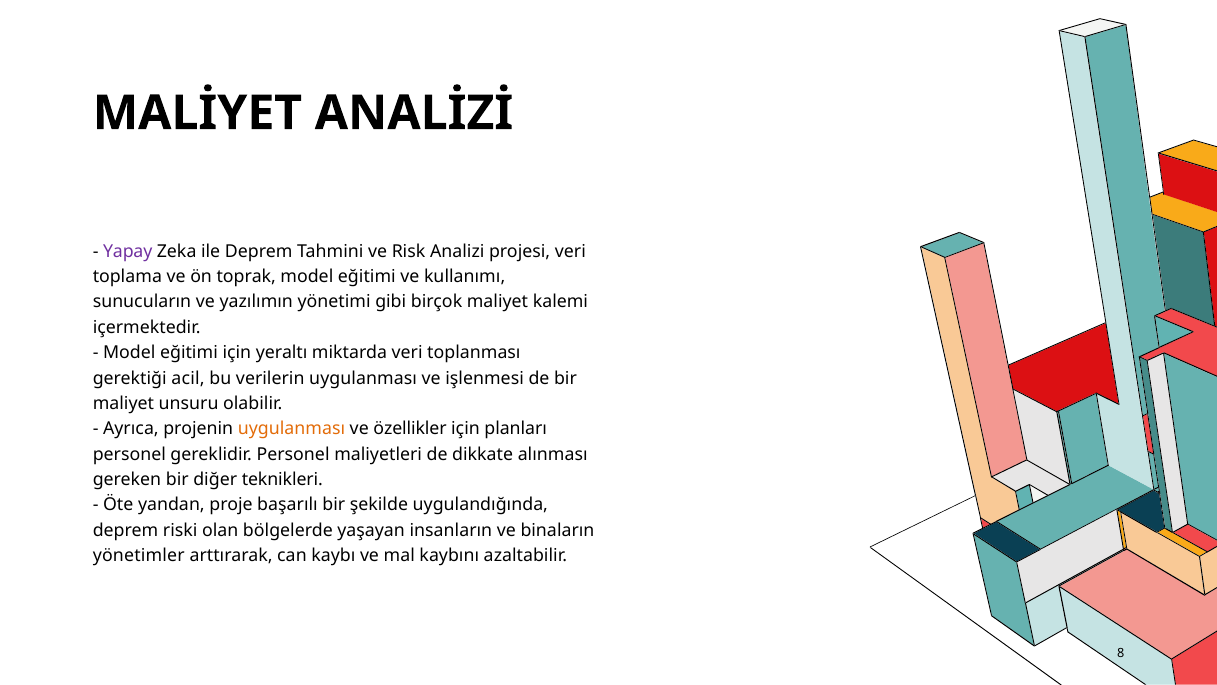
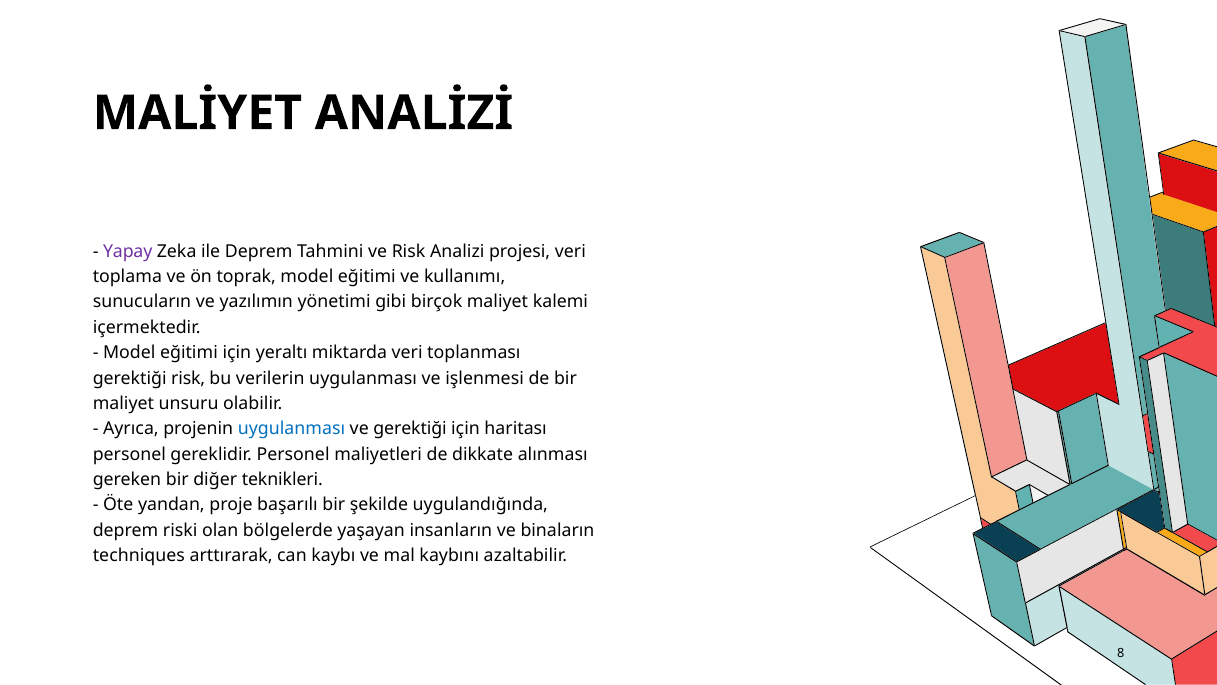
gerektiği acil: acil -> risk
uygulanması at (291, 429) colour: orange -> blue
ve özellikler: özellikler -> gerektiği
planları: planları -> haritası
yönetimler: yönetimler -> techniques
